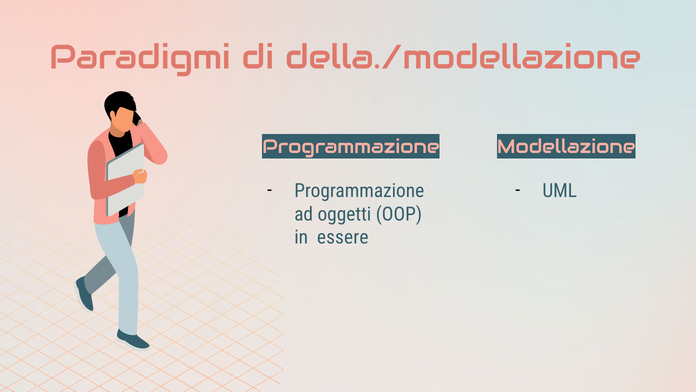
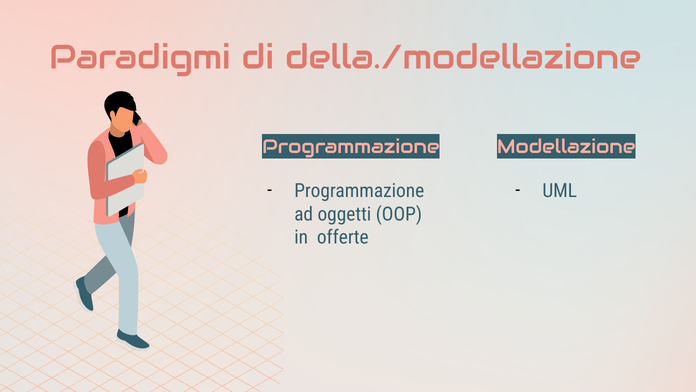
essere: essere -> offerte
